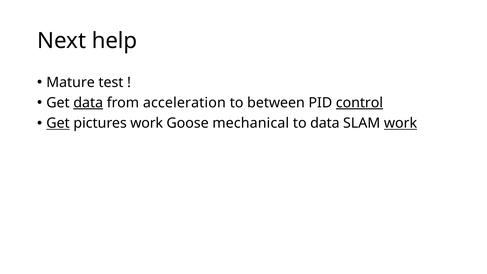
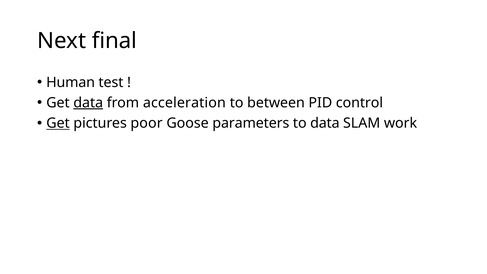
help: help -> final
Mature: Mature -> Human
control underline: present -> none
pictures work: work -> poor
mechanical: mechanical -> parameters
work at (401, 123) underline: present -> none
